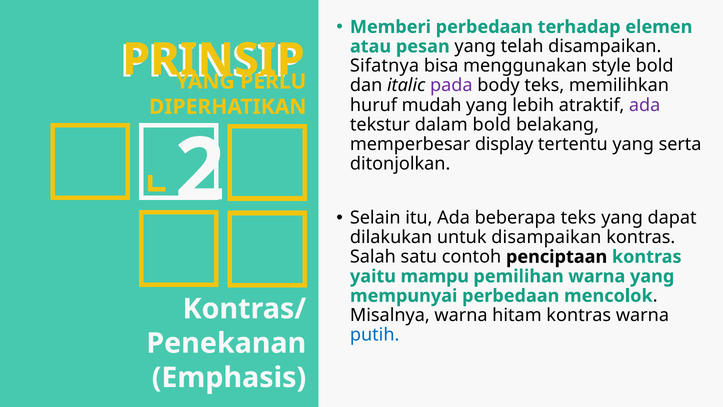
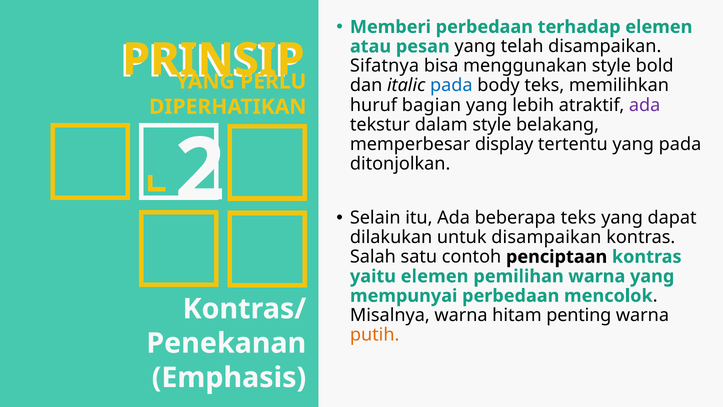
pada at (451, 85) colour: purple -> blue
mudah: mudah -> bagian
dalam bold: bold -> style
yang serta: serta -> pada
yaitu mampu: mampu -> elemen
hitam kontras: kontras -> penting
putih colour: blue -> orange
